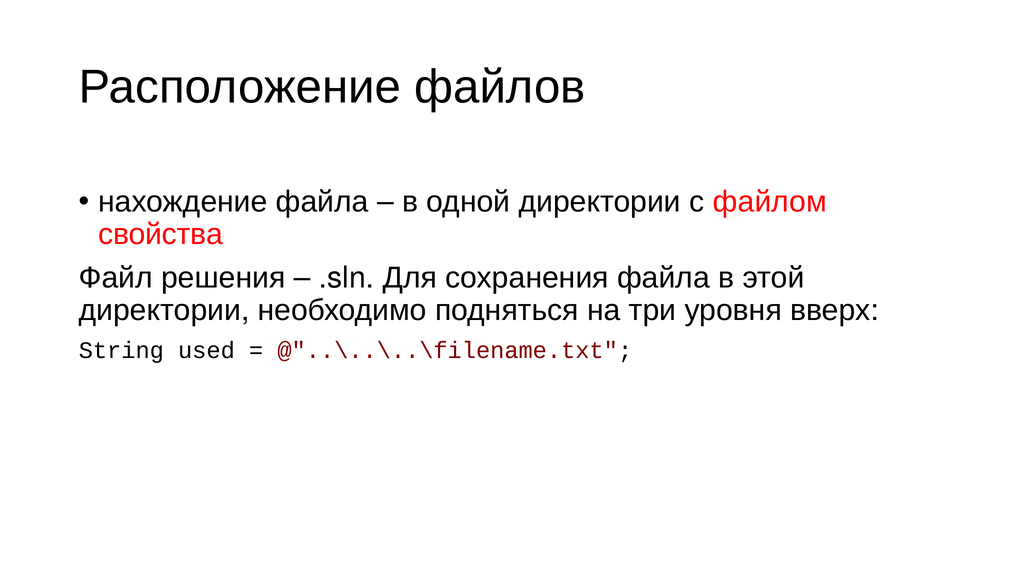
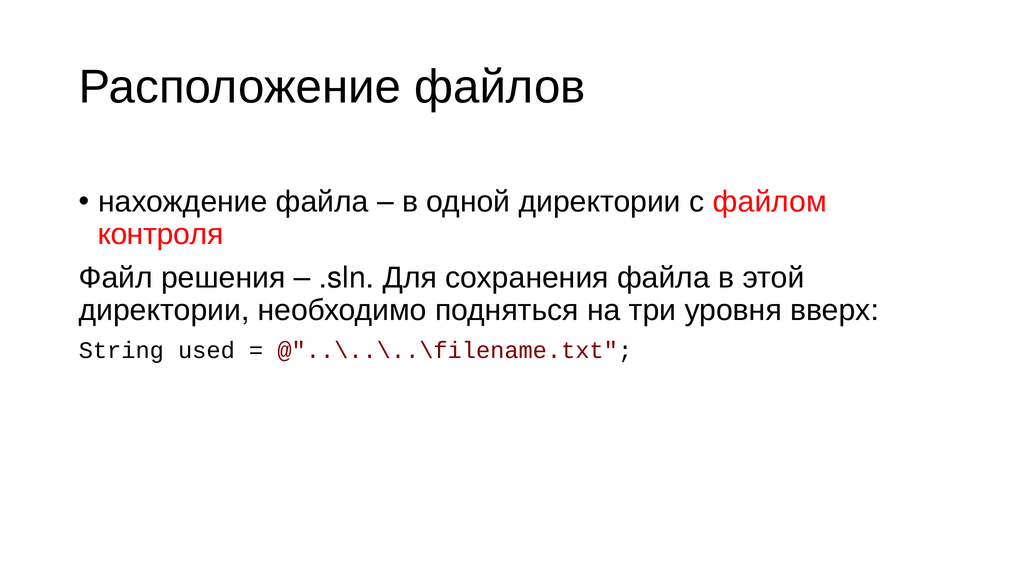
свойства: свойства -> контроля
